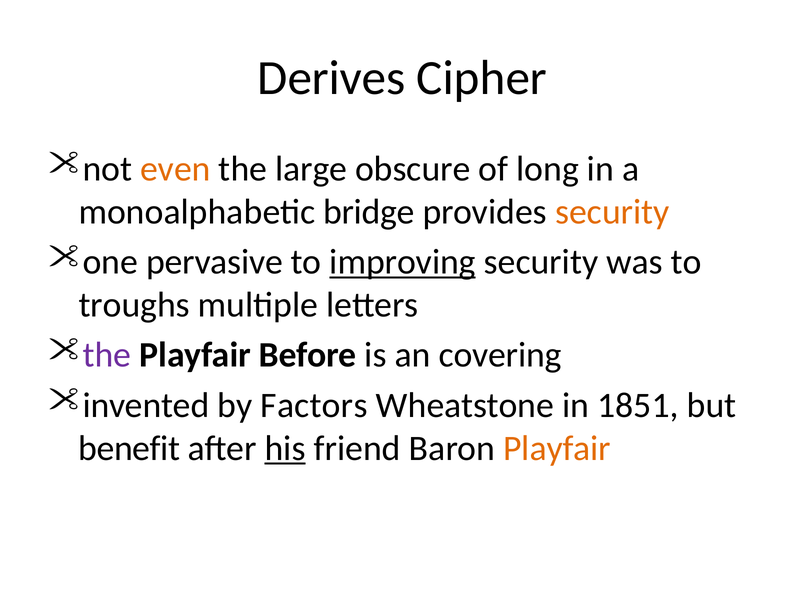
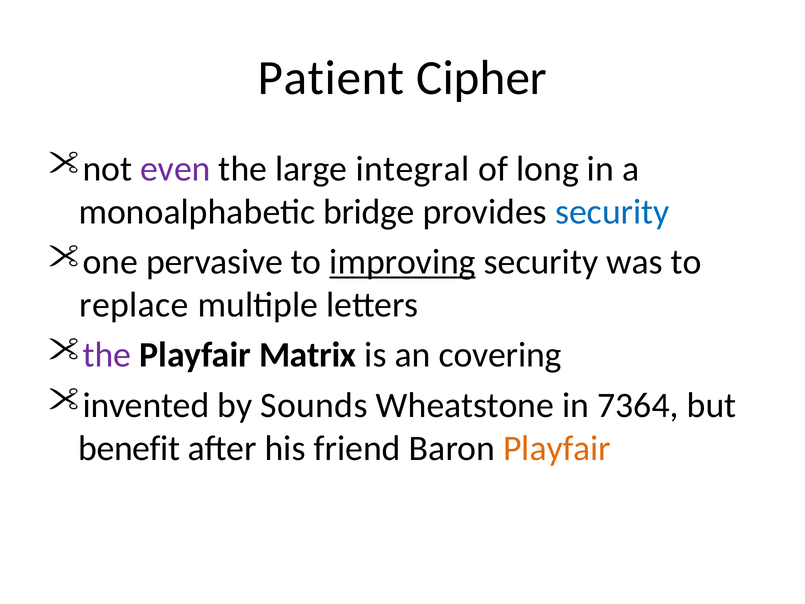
Derives: Derives -> Patient
even colour: orange -> purple
obscure: obscure -> integral
security at (612, 212) colour: orange -> blue
troughs: troughs -> replace
Before: Before -> Matrix
Factors: Factors -> Sounds
1851: 1851 -> 7364
his underline: present -> none
